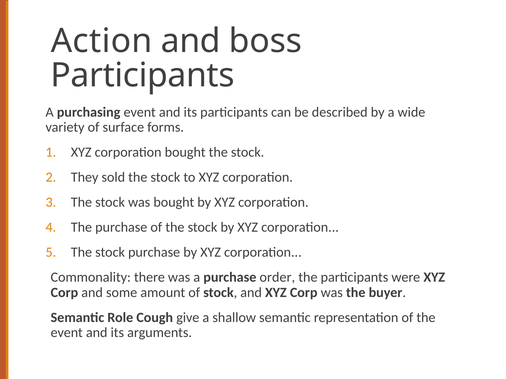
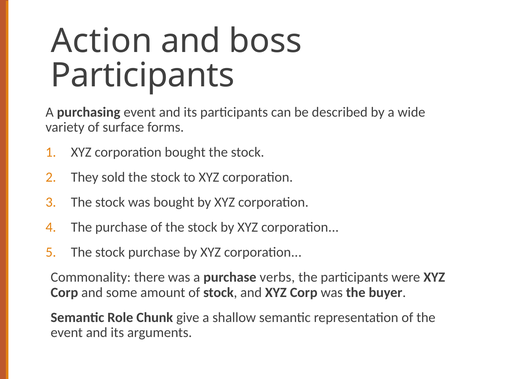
order: order -> verbs
Cough: Cough -> Chunk
